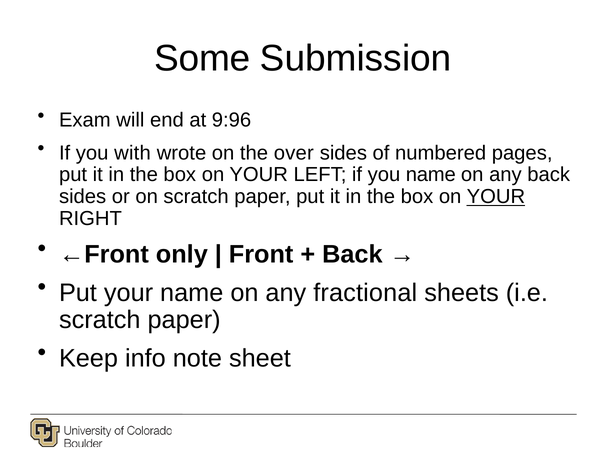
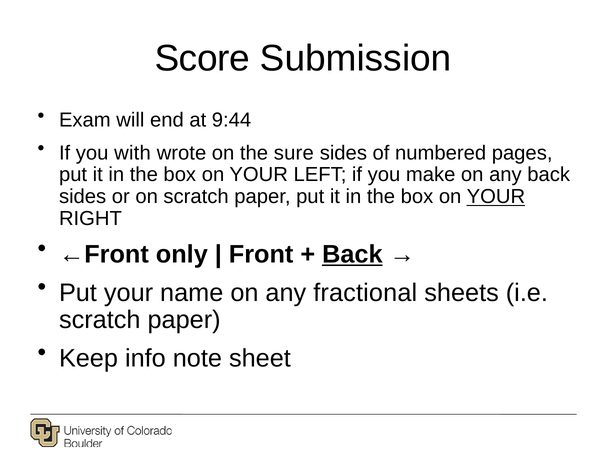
Some: Some -> Score
9:96: 9:96 -> 9:44
over: over -> sure
you name: name -> make
Back at (352, 254) underline: none -> present
